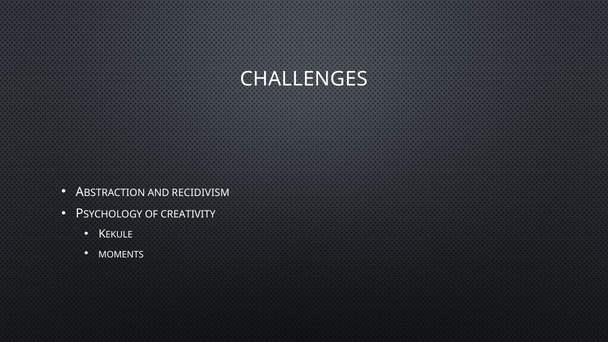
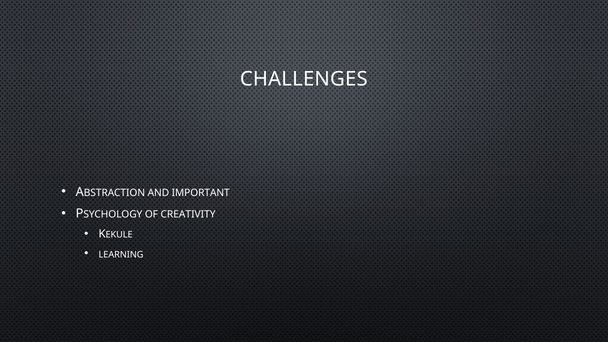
RECIDIVISM: RECIDIVISM -> IMPORTANT
MOMENTS: MOMENTS -> LEARNING
